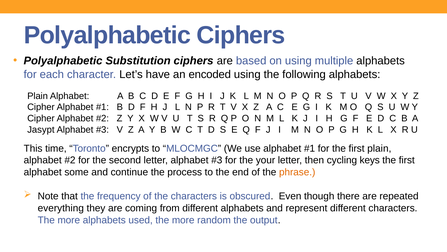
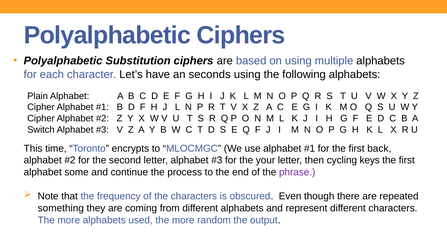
encoded: encoded -> seconds
Jasypt: Jasypt -> Switch
first plain: plain -> back
phrase colour: orange -> purple
everything: everything -> something
